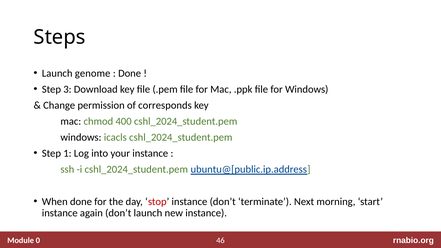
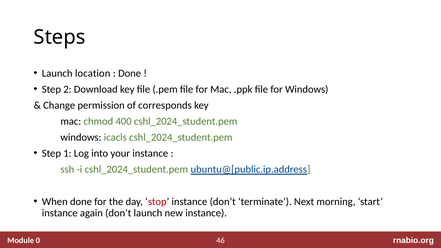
genome: genome -> location
3: 3 -> 2
